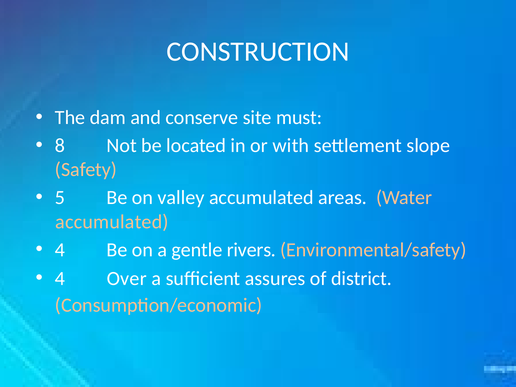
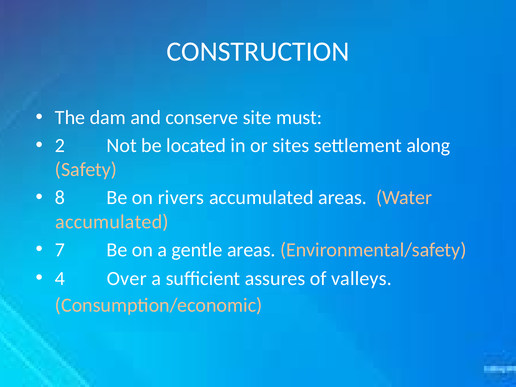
8: 8 -> 2
with: with -> sites
slope: slope -> along
5: 5 -> 8
valley: valley -> rivers
4 at (60, 250): 4 -> 7
gentle rivers: rivers -> areas
district: district -> valleys
